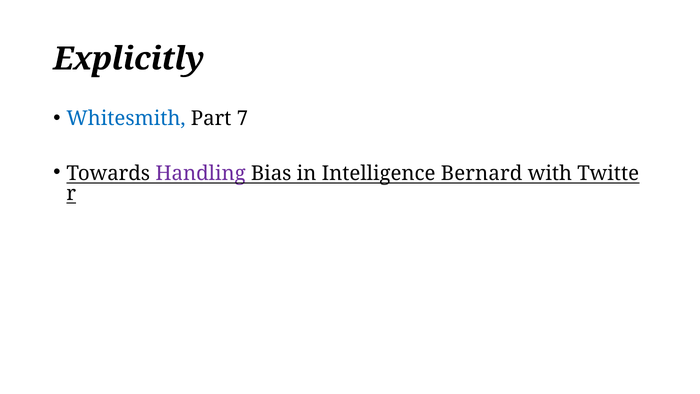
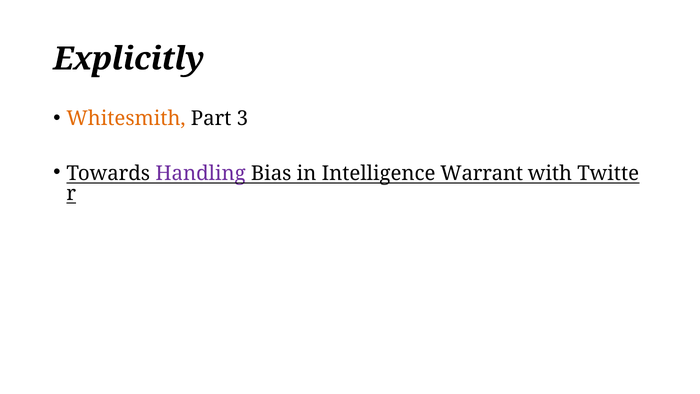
Whitesmith colour: blue -> orange
7: 7 -> 3
Bernard: Bernard -> Warrant
